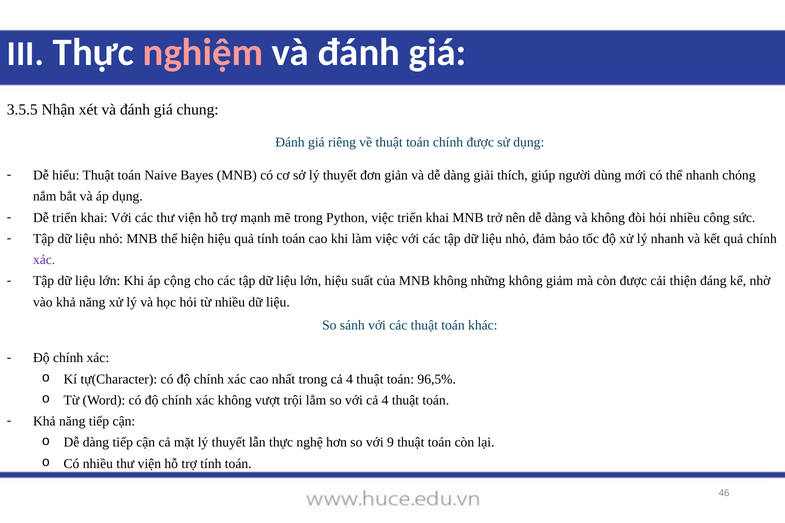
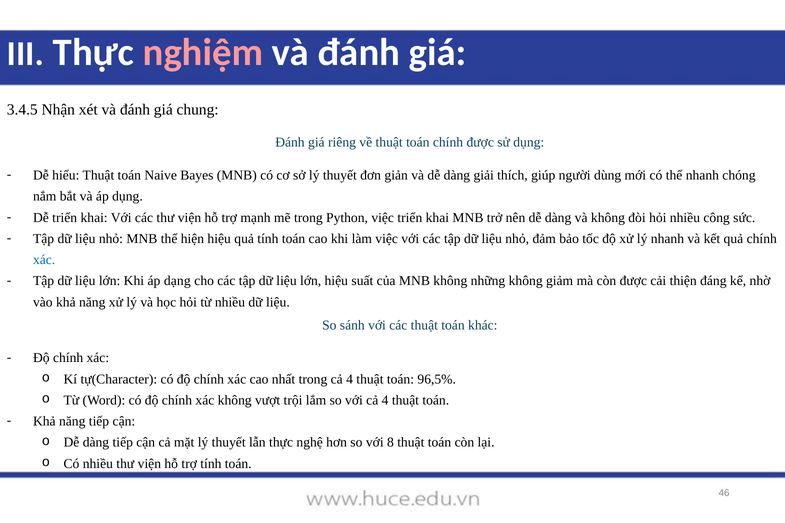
3.5.5: 3.5.5 -> 3.4.5
xác at (44, 260) colour: purple -> blue
cộng: cộng -> dạng
9: 9 -> 8
